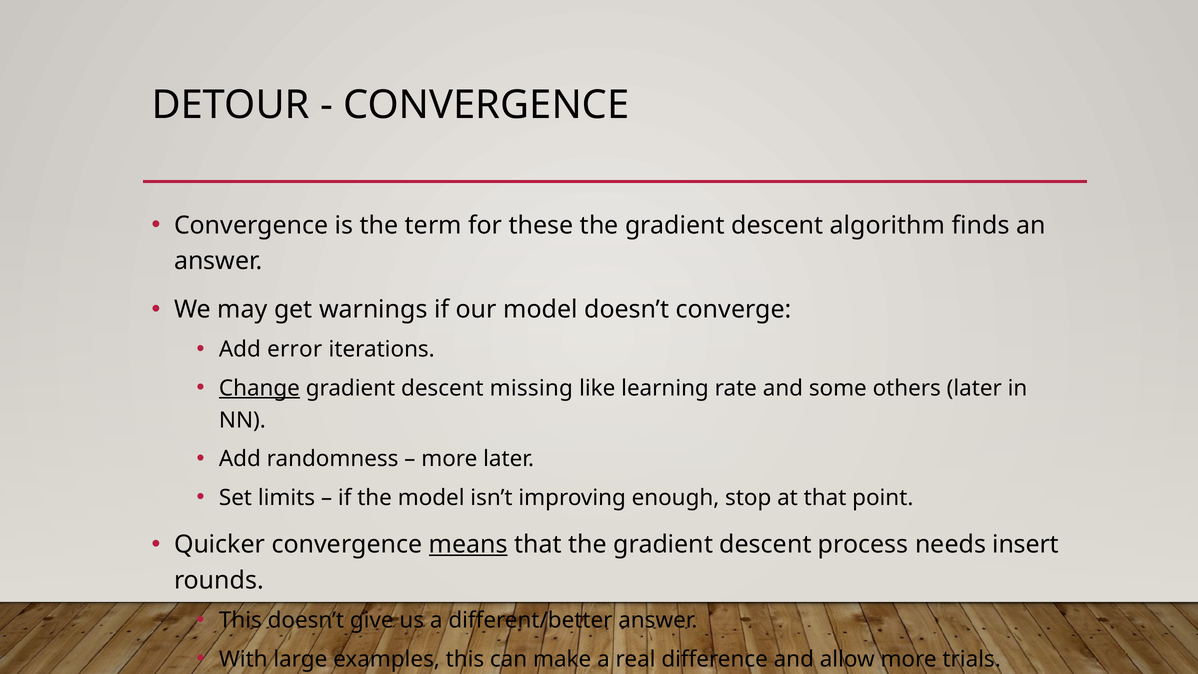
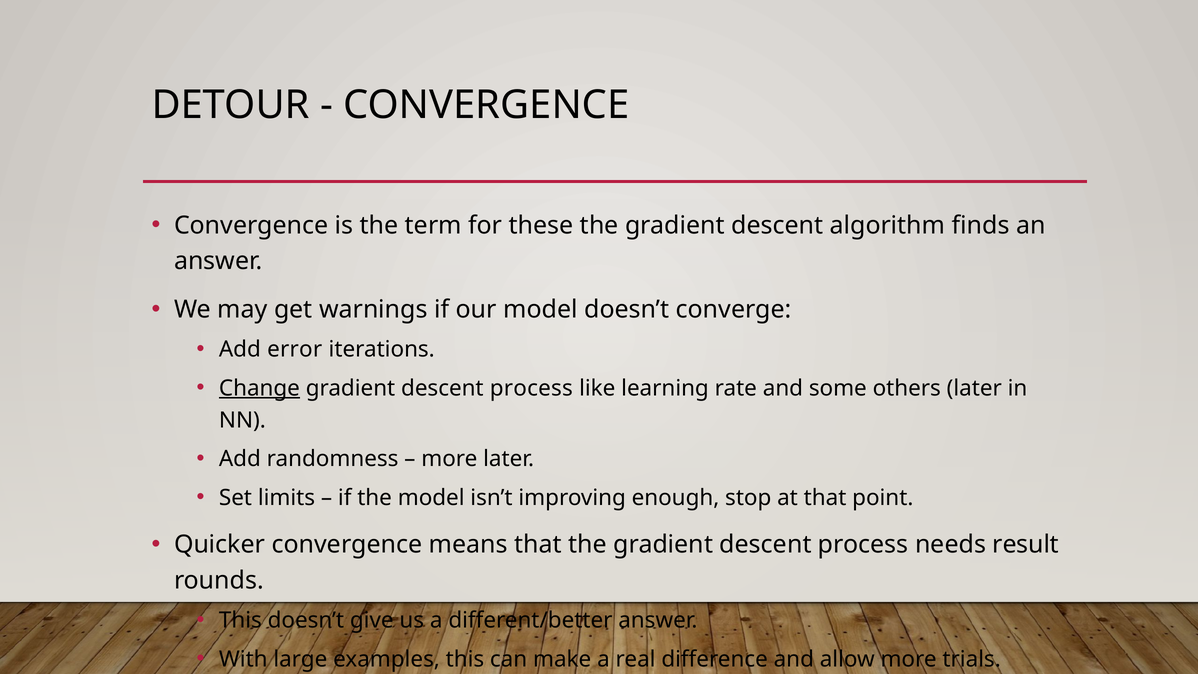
missing at (531, 388): missing -> process
means underline: present -> none
insert: insert -> result
